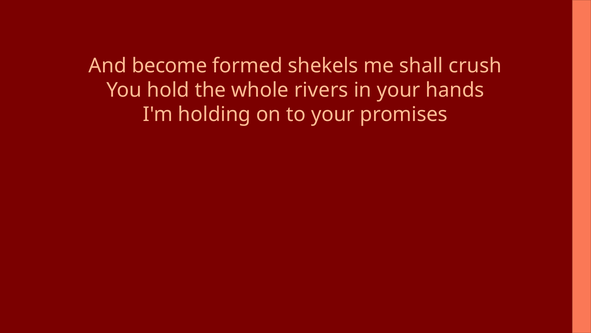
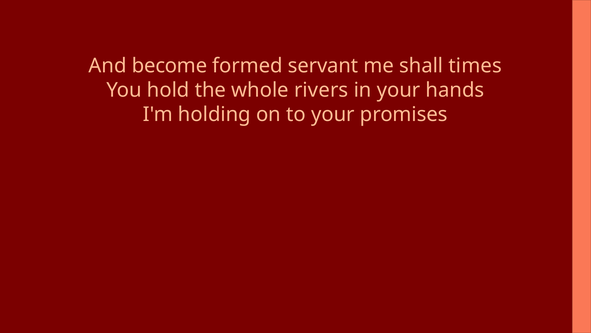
shekels: shekels -> servant
crush: crush -> times
